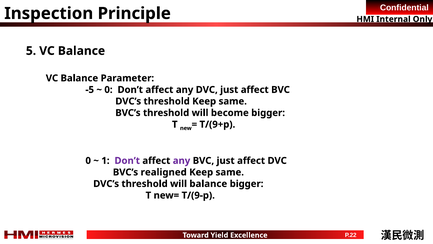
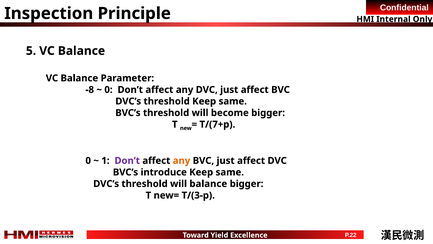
-5: -5 -> -8
T/(9+p: T/(9+p -> T/(7+p
any at (182, 160) colour: purple -> orange
realigned: realigned -> introduce
T/(9-p: T/(9-p -> T/(3-p
